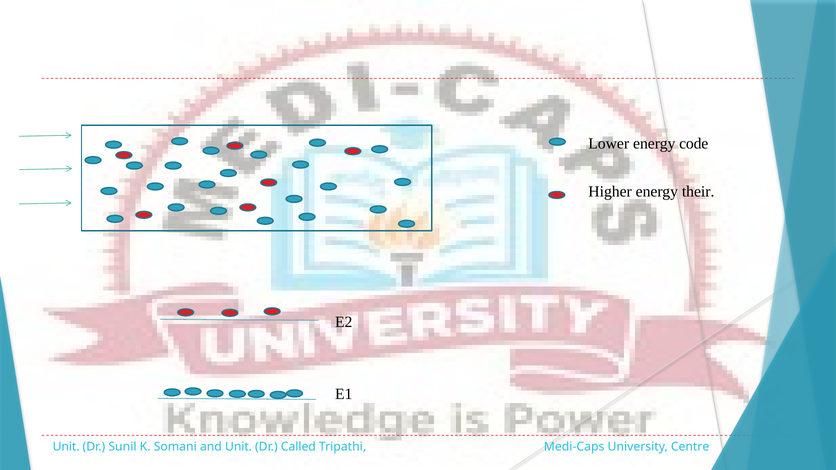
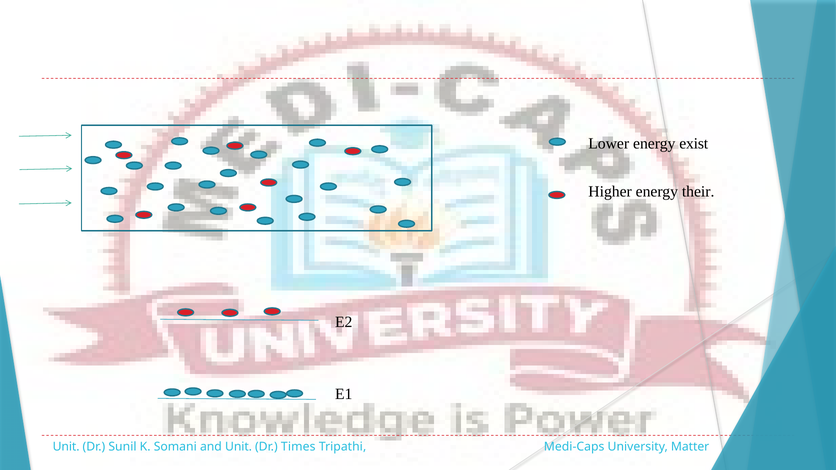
code: code -> exist
Called: Called -> Times
Centre: Centre -> Matter
